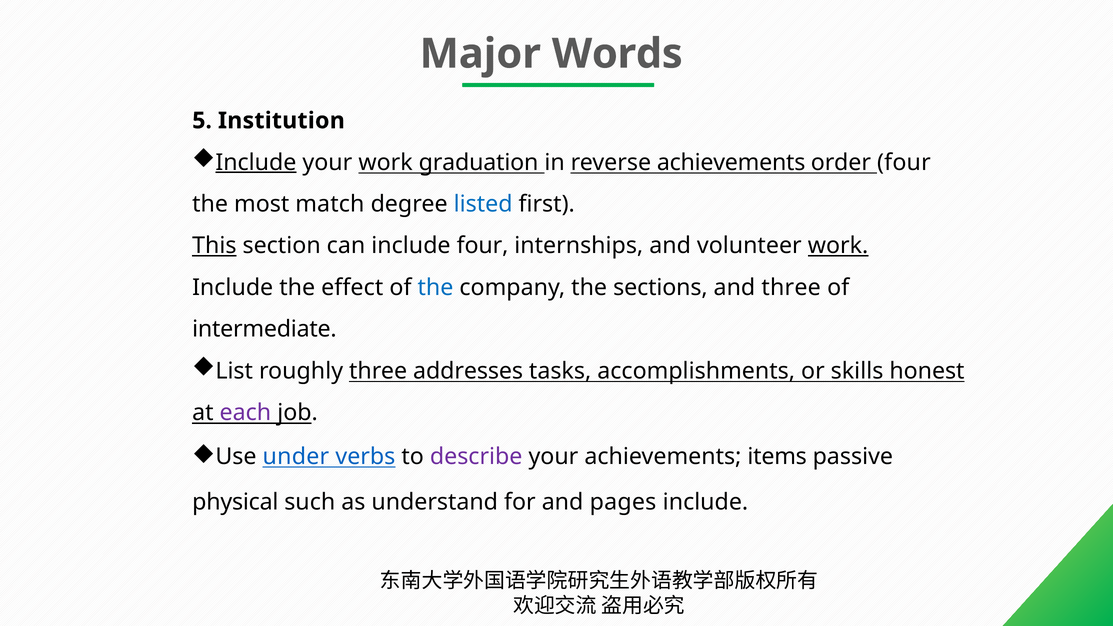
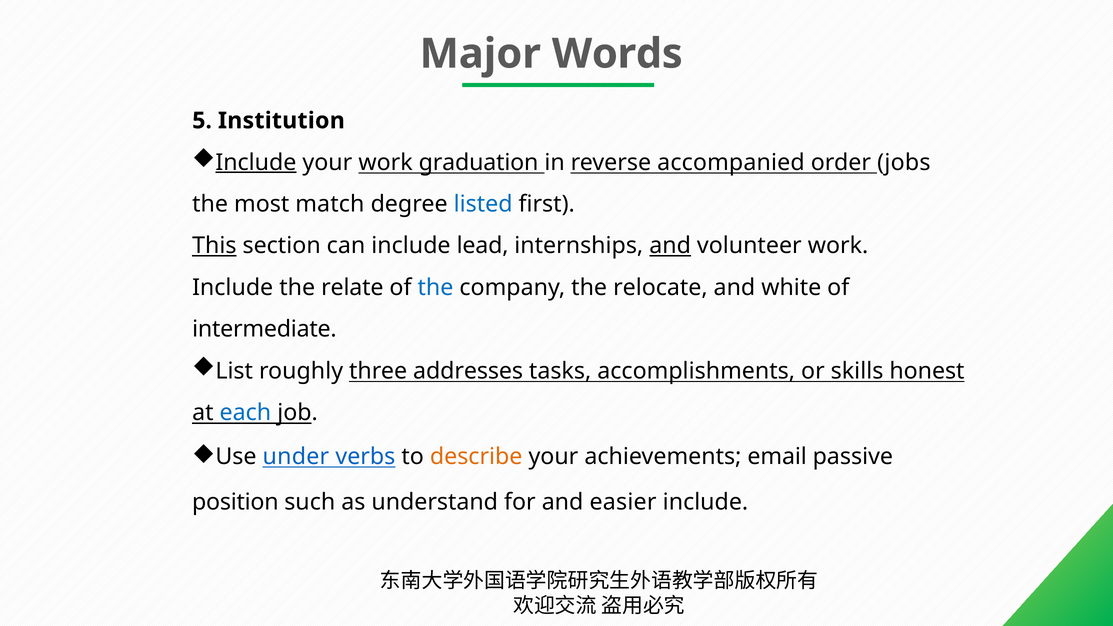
reverse achievements: achievements -> accompanied
order four: four -> jobs
include four: four -> lead
and at (670, 246) underline: none -> present
work at (838, 246) underline: present -> none
effect: effect -> relate
sections: sections -> relocate
and three: three -> white
each colour: purple -> blue
describe colour: purple -> orange
items: items -> email
physical: physical -> position
pages: pages -> easier
